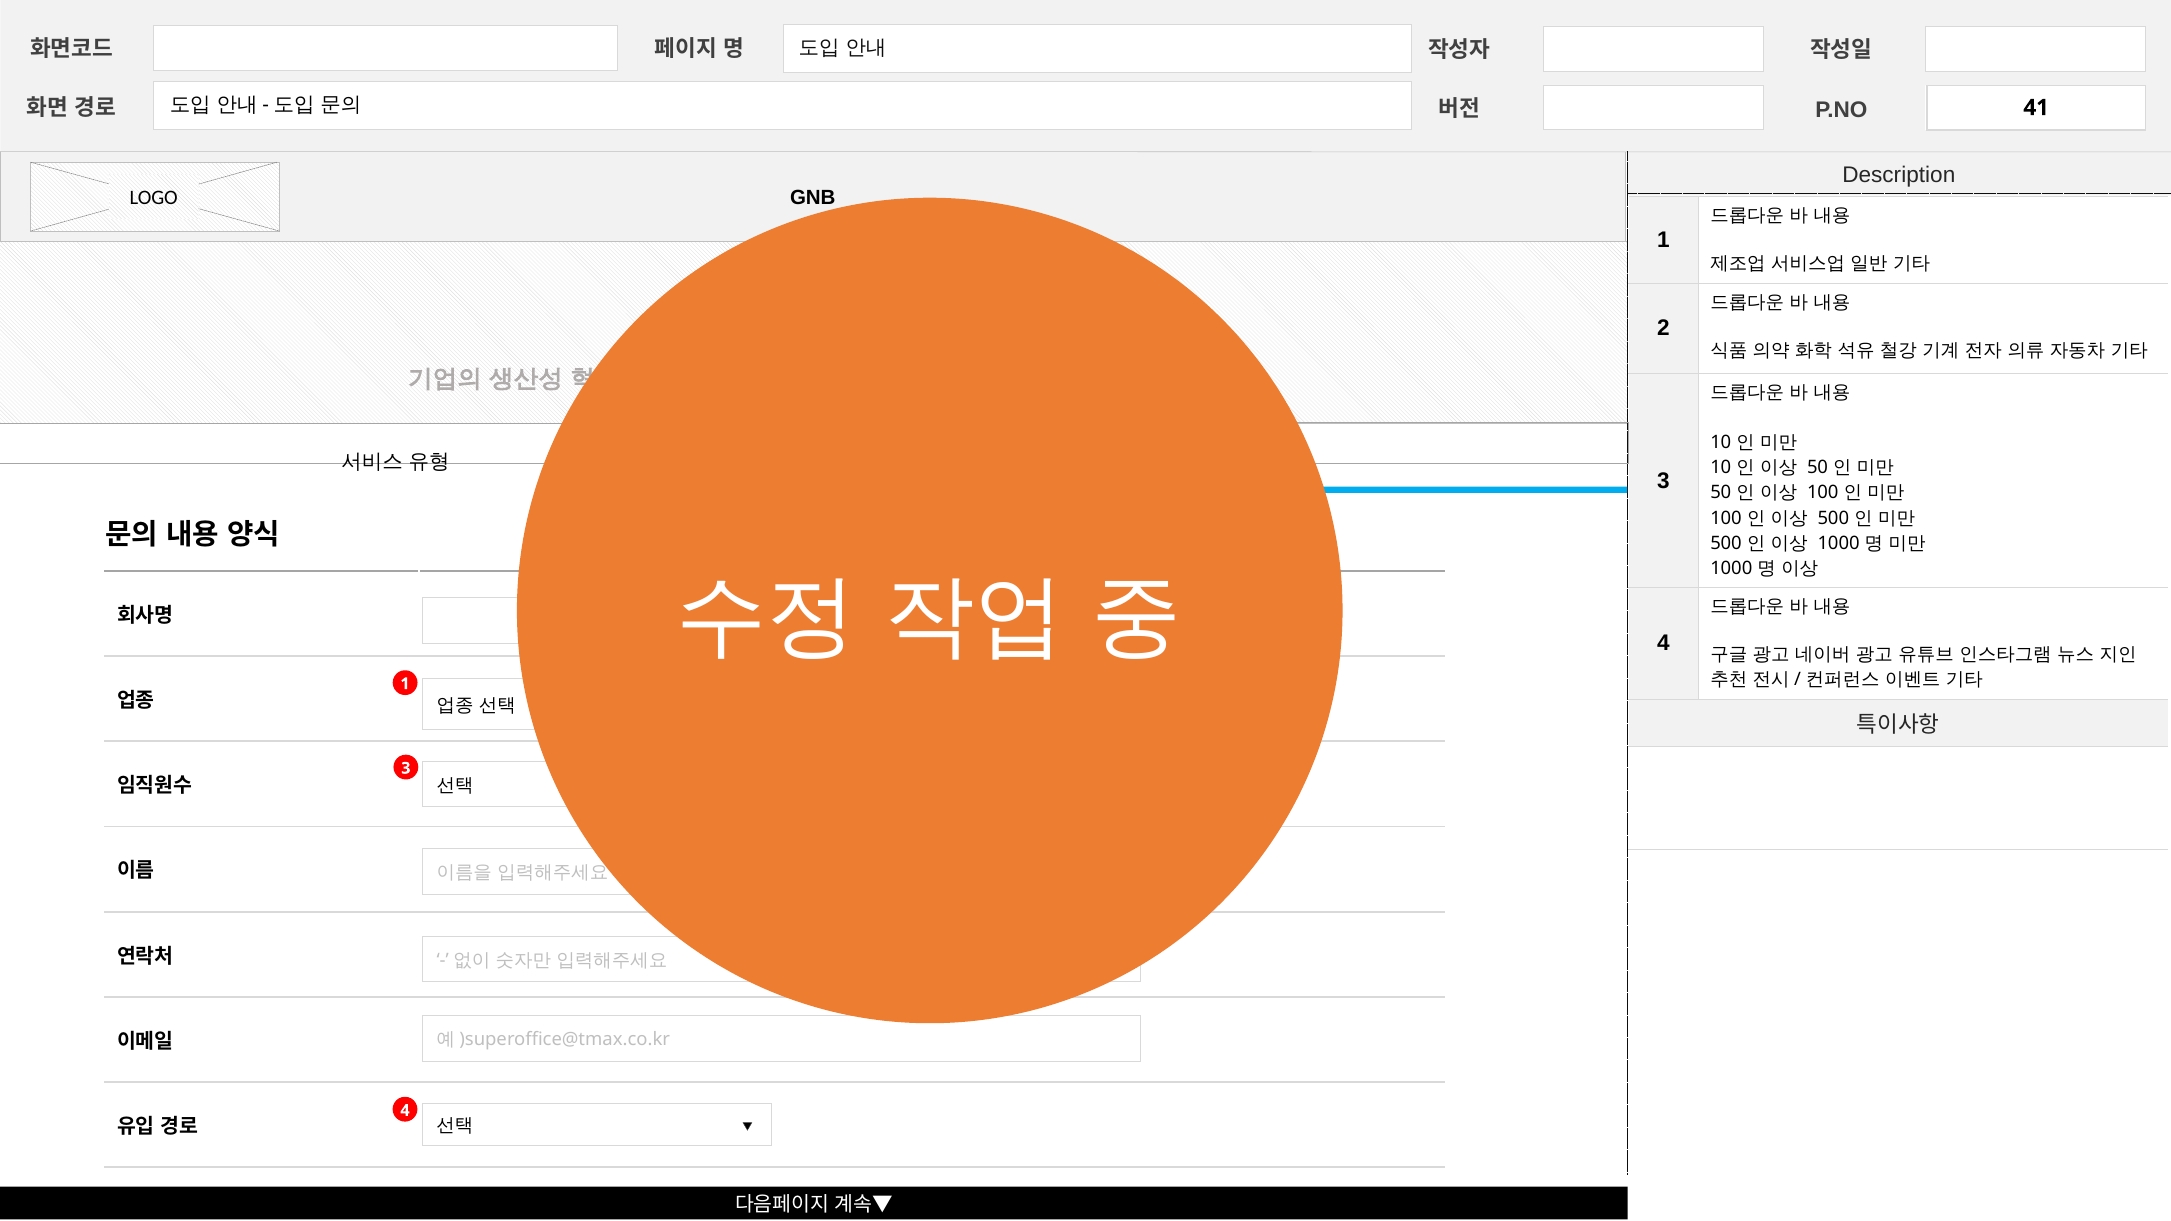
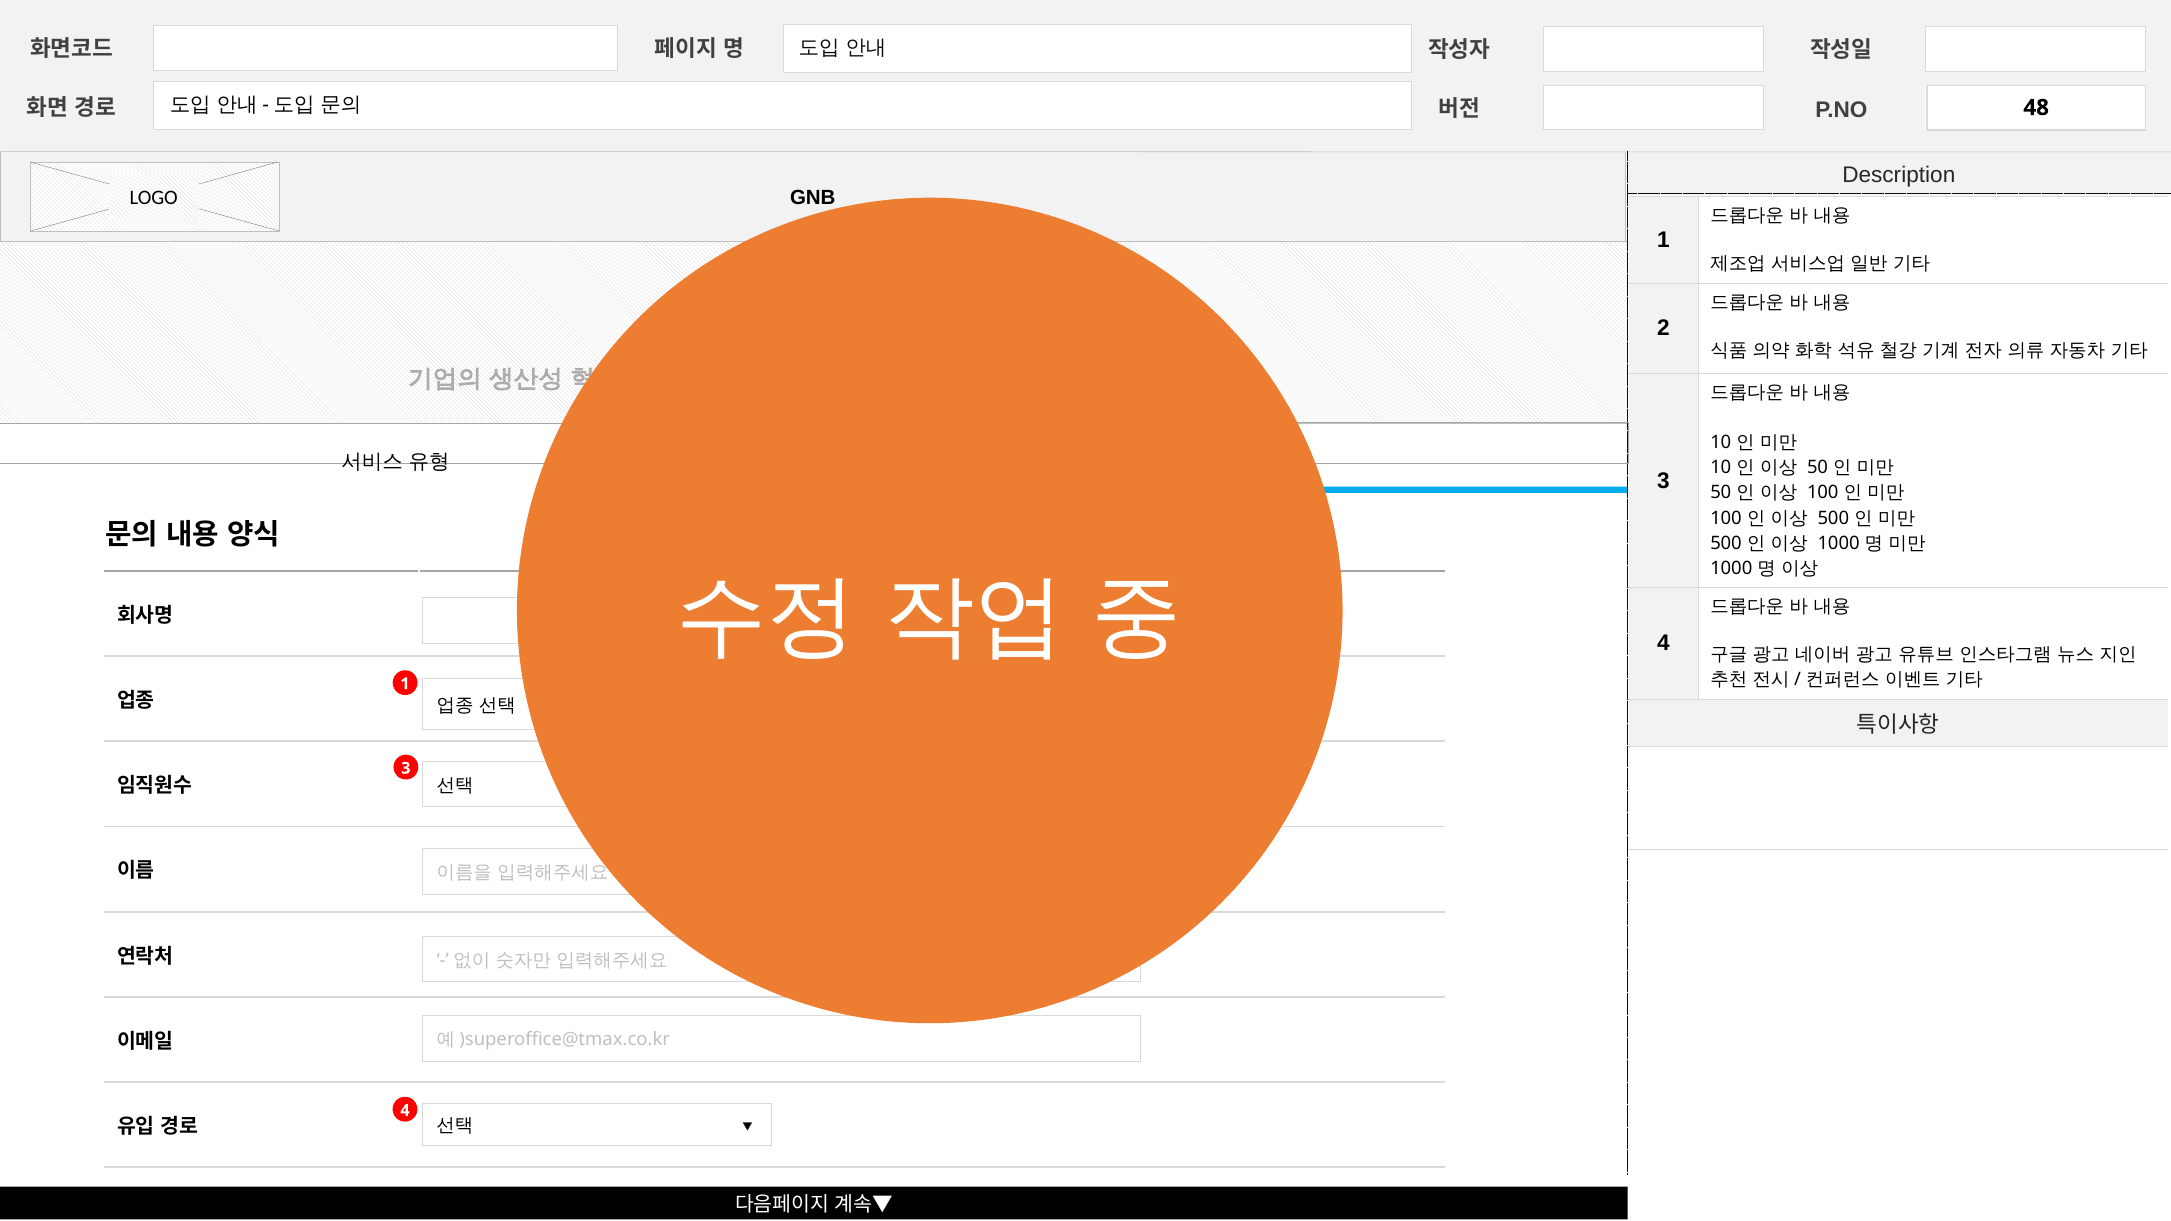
41: 41 -> 48
